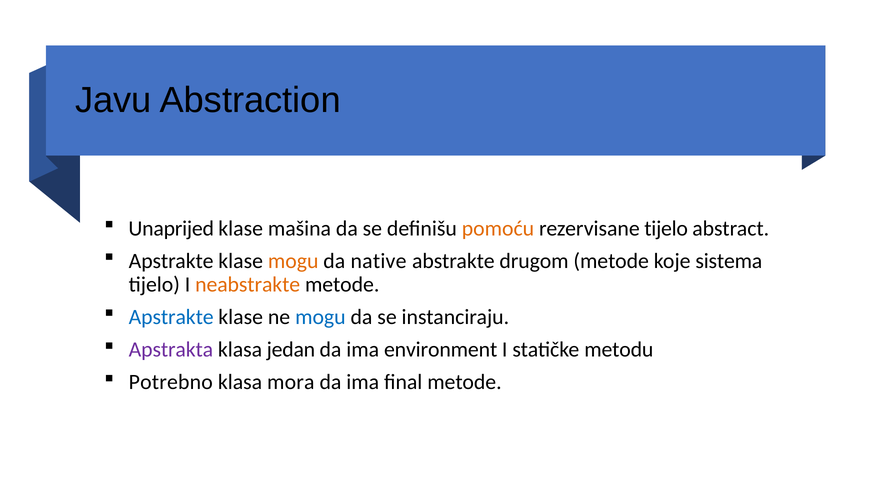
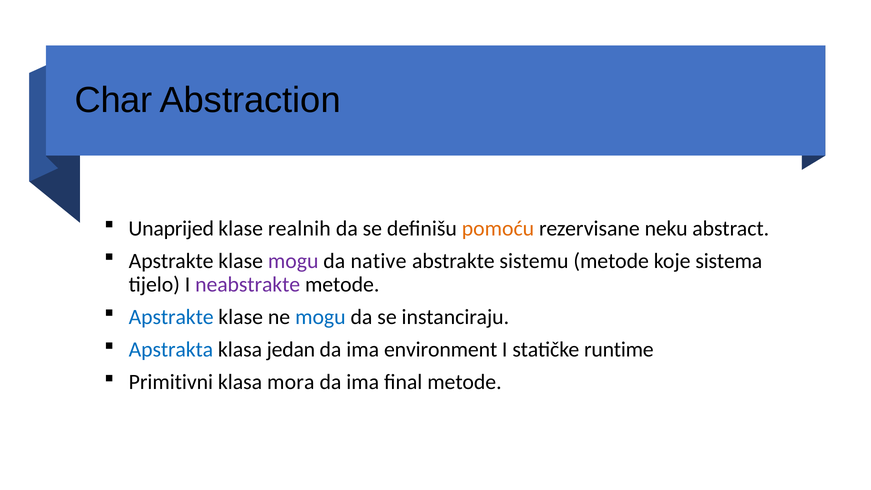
Javu: Javu -> Char
mašina: mašina -> realnih
rezervisane tijelo: tijelo -> neku
mogu at (293, 261) colour: orange -> purple
drugom: drugom -> sistemu
neabstrakte colour: orange -> purple
Apstrakta colour: purple -> blue
metodu: metodu -> runtime
Potrebno: Potrebno -> Primitivni
